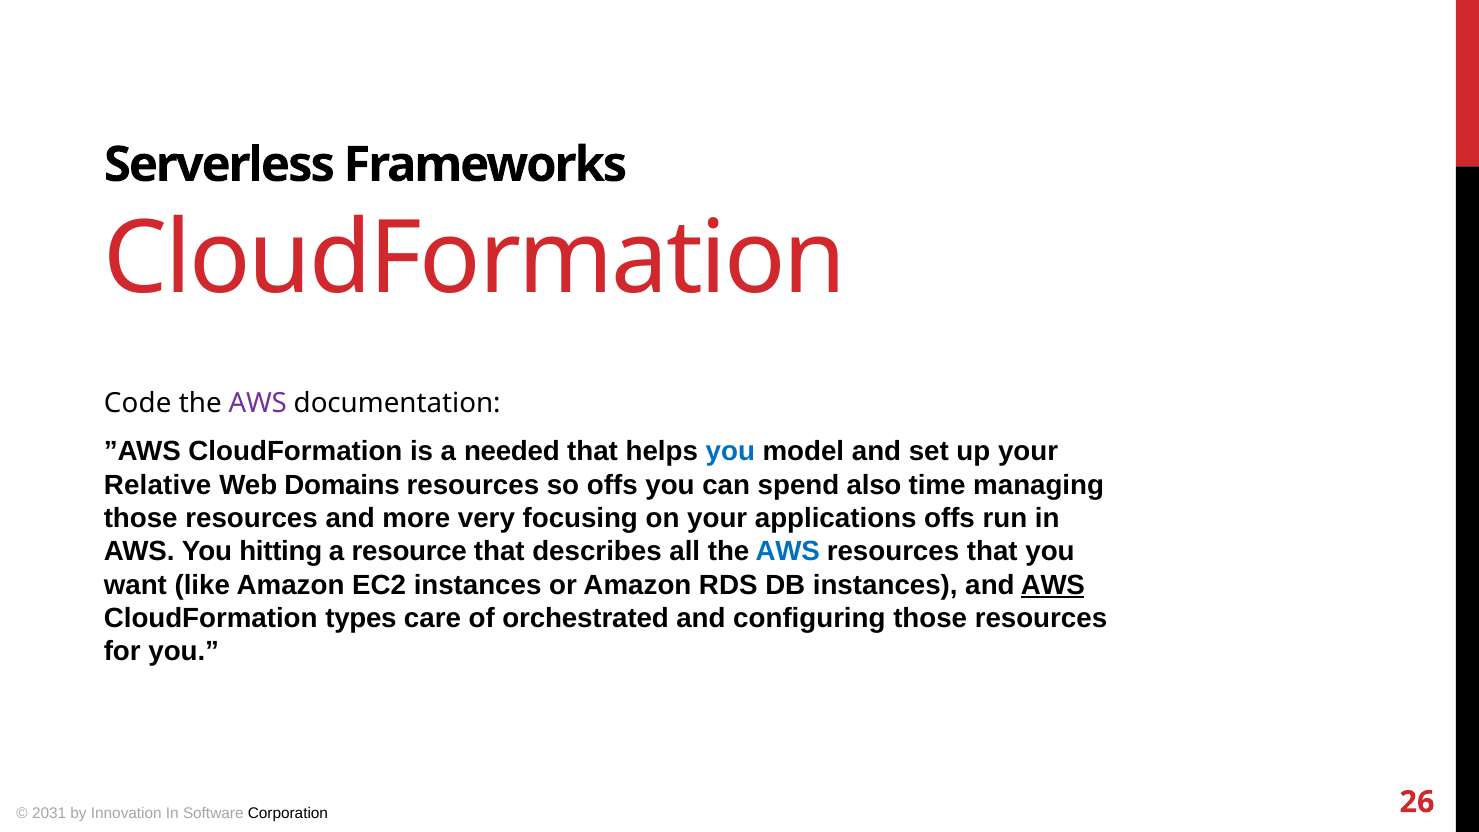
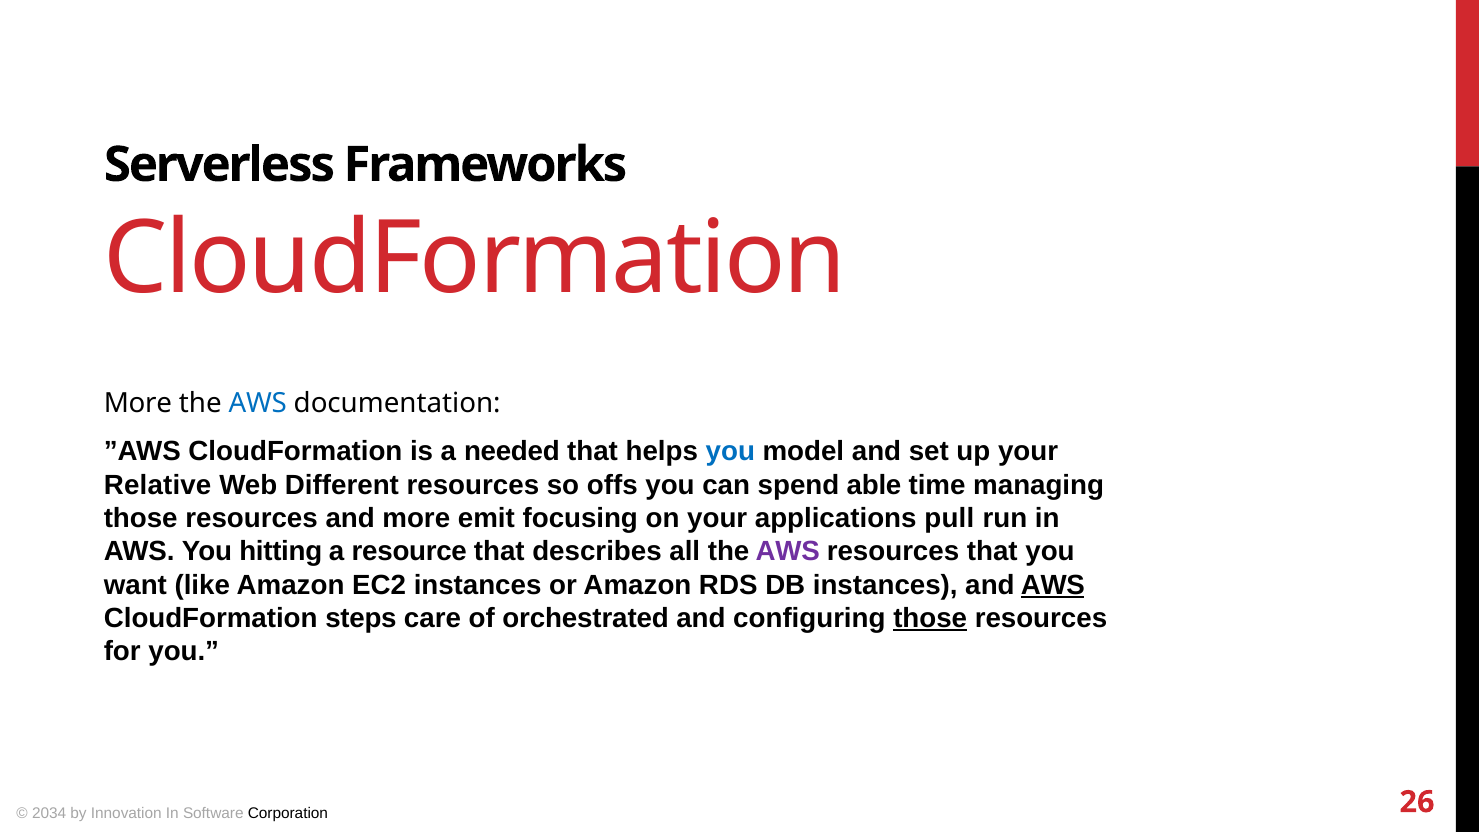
Code at (138, 404): Code -> More
AWS at (258, 404) colour: purple -> blue
Domains: Domains -> Different
also: also -> able
very: very -> emit
applications offs: offs -> pull
AWS at (788, 552) colour: blue -> purple
types: types -> steps
those at (930, 618) underline: none -> present
2031: 2031 -> 2034
